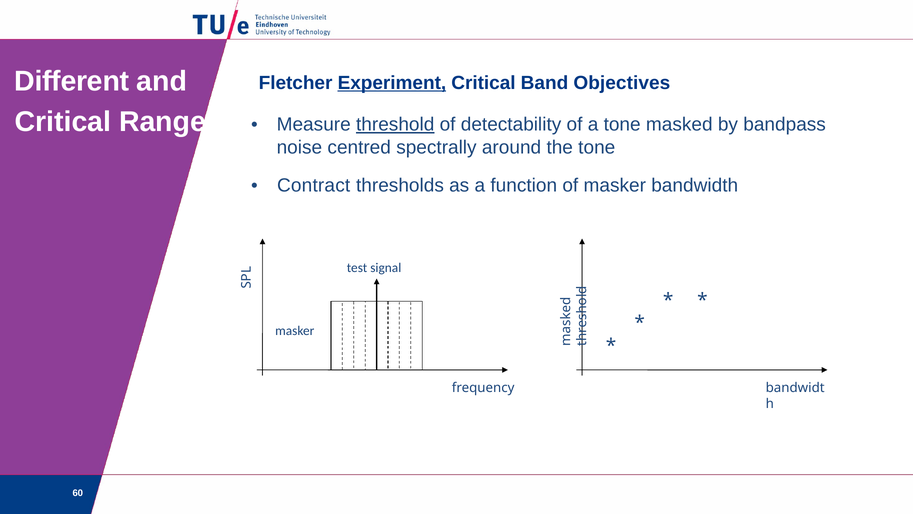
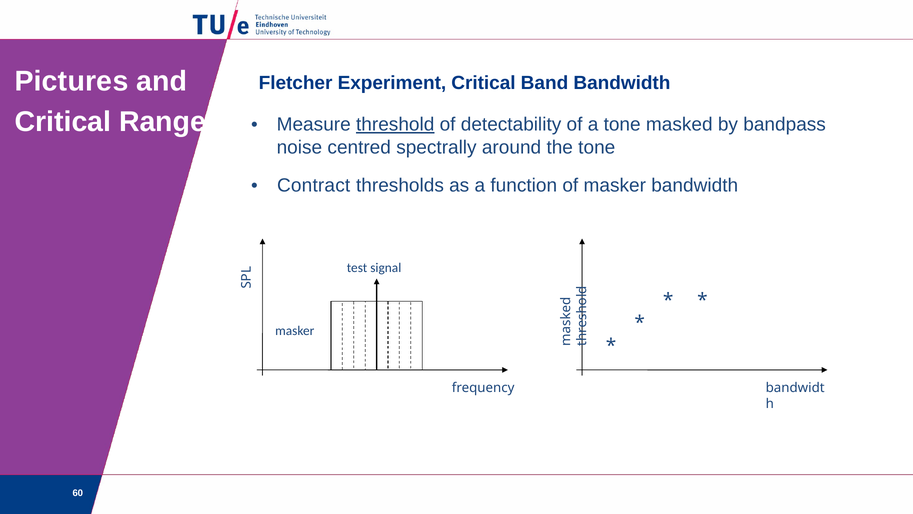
Different: Different -> Pictures
Experiment underline: present -> none
Band Objectives: Objectives -> Bandwidth
